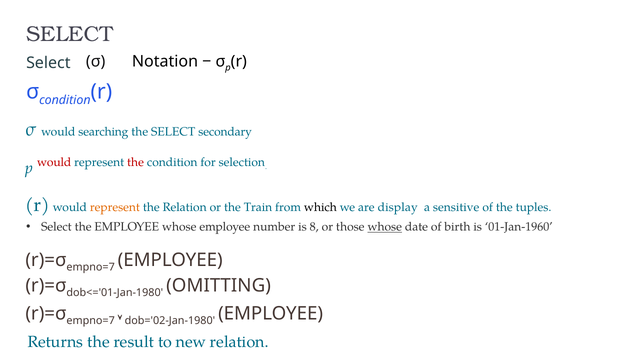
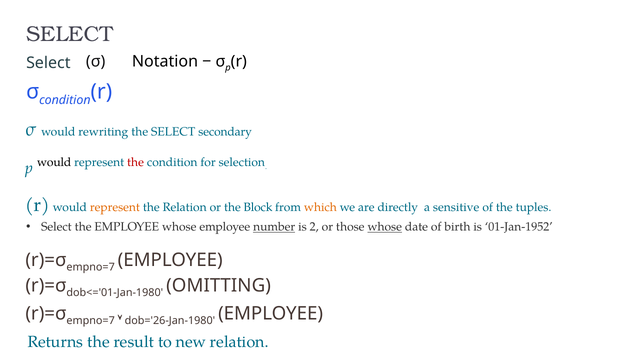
searching: searching -> rewriting
would at (54, 162) colour: red -> black
Train: Train -> Block
which colour: black -> orange
display: display -> directly
number underline: none -> present
8: 8 -> 2
01-Jan-1960: 01-Jan-1960 -> 01-Jan-1952
dob='02-Jan-1980: dob='02-Jan-1980 -> dob='26-Jan-1980
